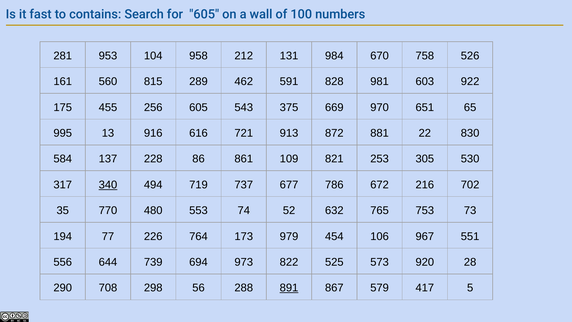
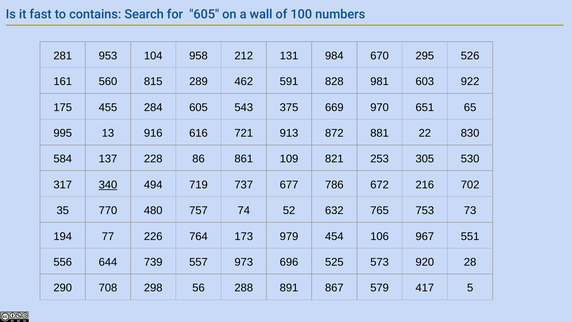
758: 758 -> 295
256: 256 -> 284
553: 553 -> 757
694: 694 -> 557
822: 822 -> 696
891 underline: present -> none
